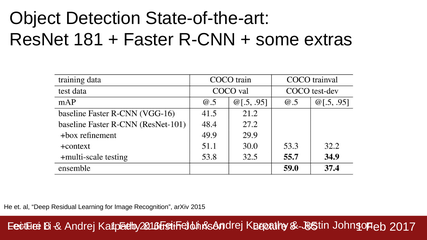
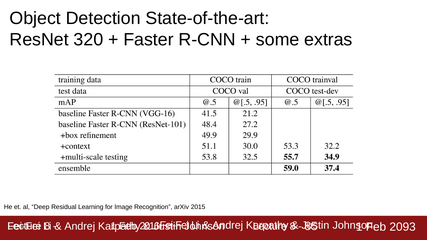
181: 181 -> 320
2017: 2017 -> 2093
